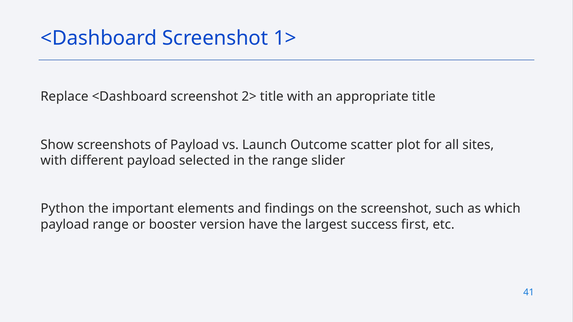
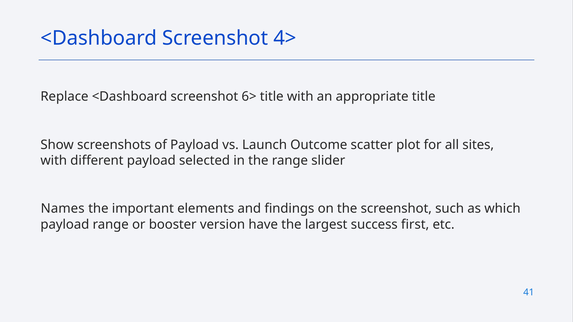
1>: 1> -> 4>
2>: 2> -> 6>
Python: Python -> Names
